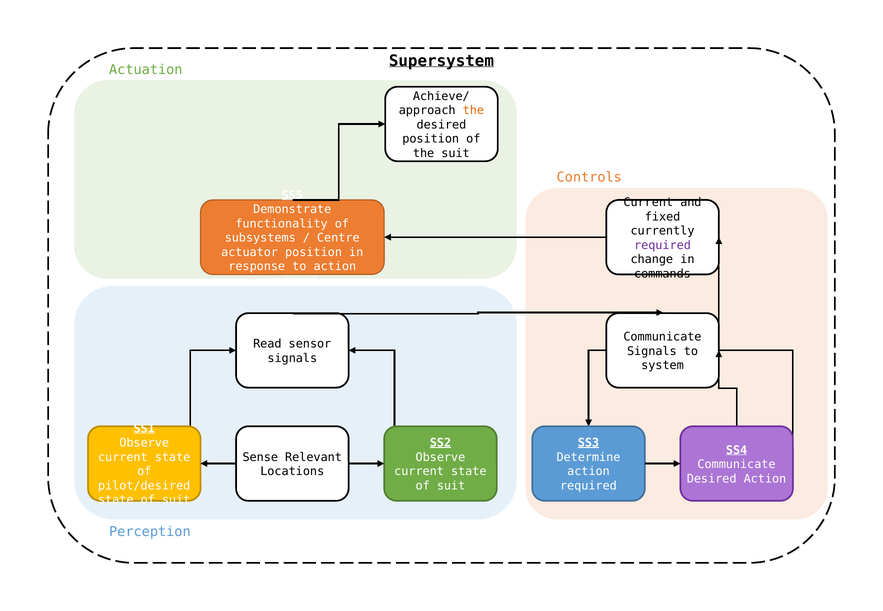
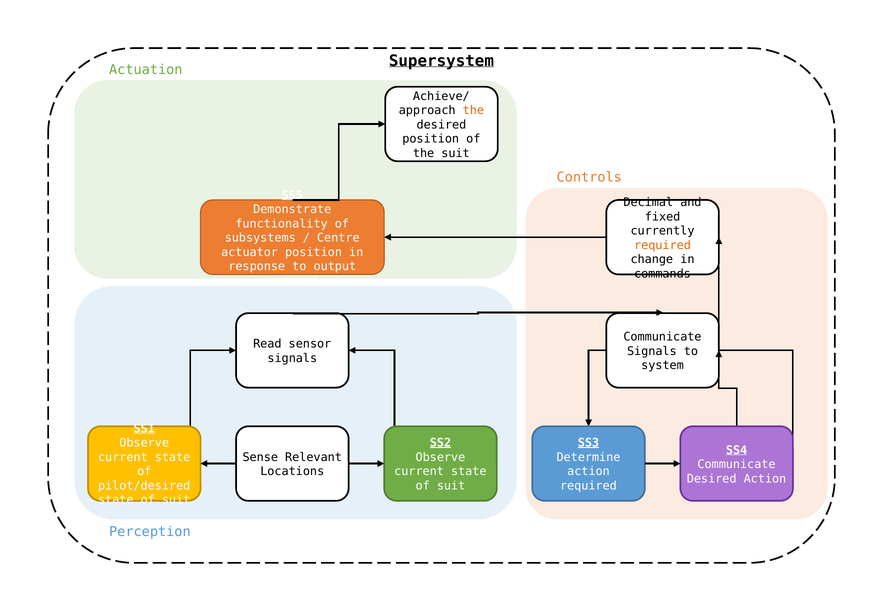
Current at (648, 202): Current -> Decimal
required at (662, 245) colour: purple -> orange
to action: action -> output
